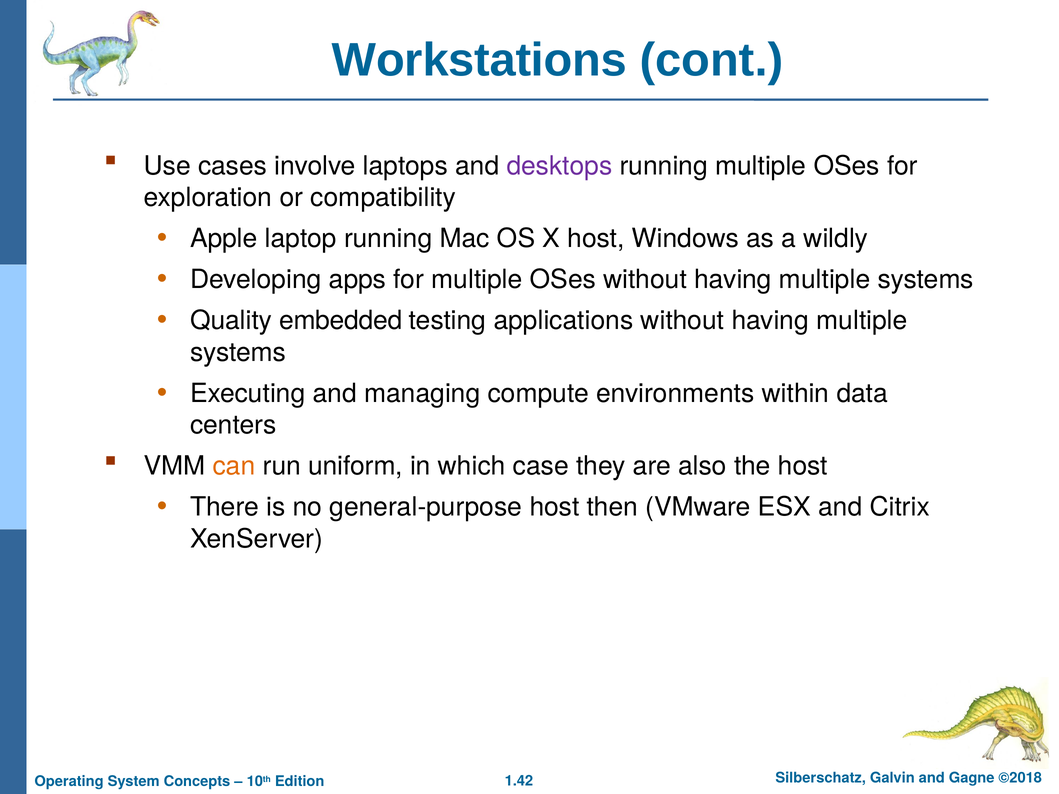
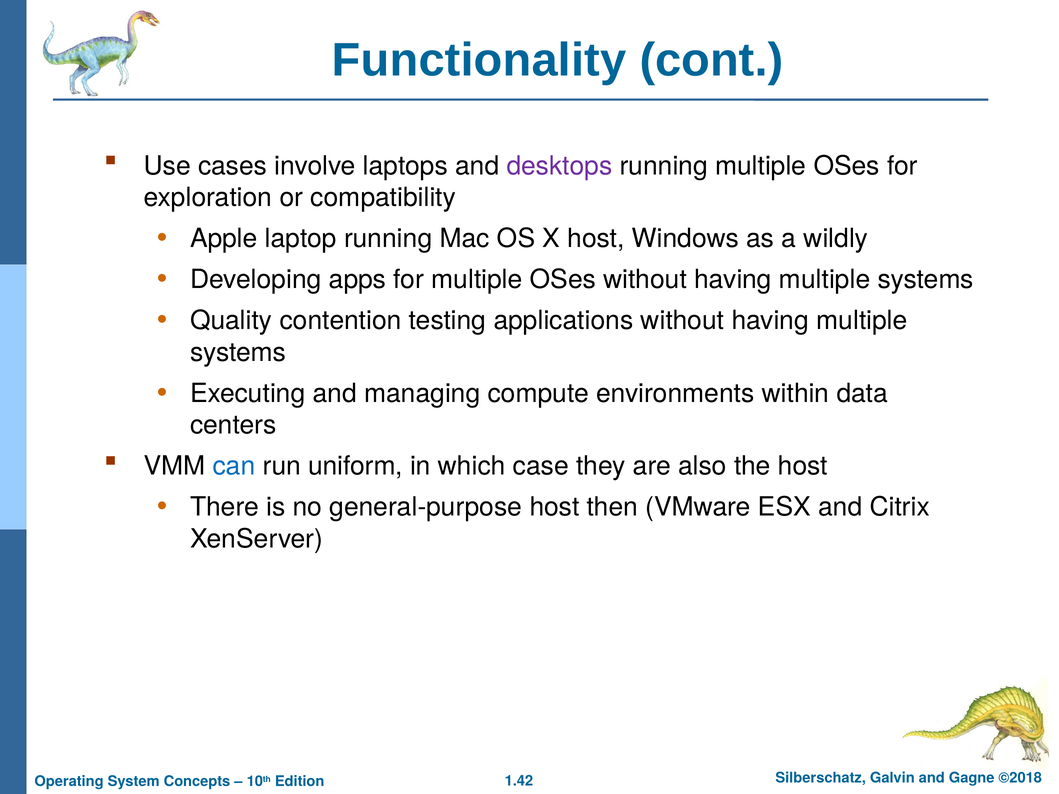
Workstations: Workstations -> Functionality
embedded: embedded -> contention
can colour: orange -> blue
